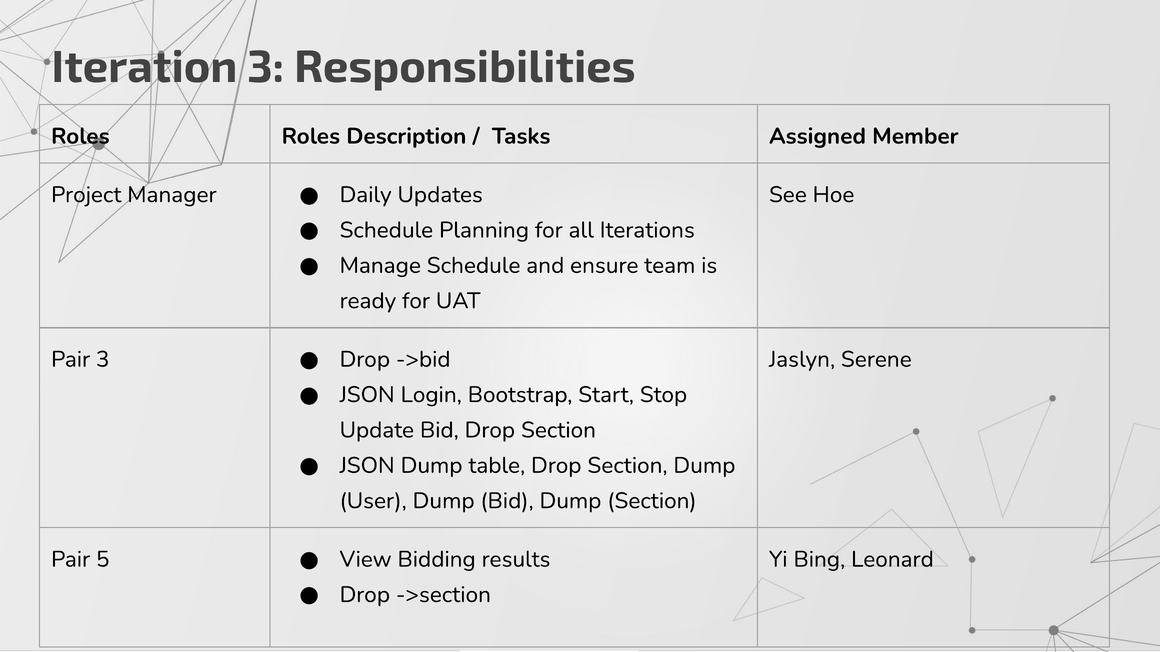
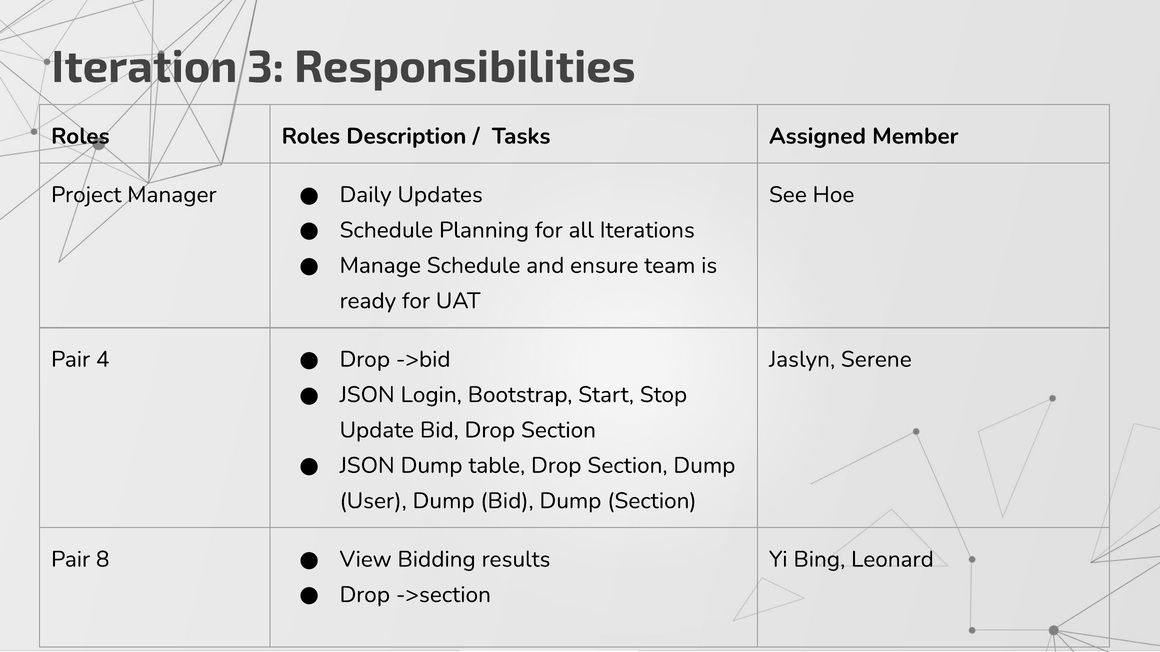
Pair 3: 3 -> 4
5: 5 -> 8
